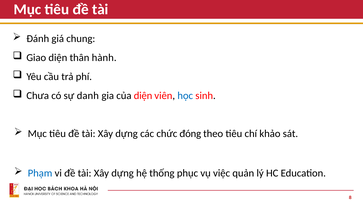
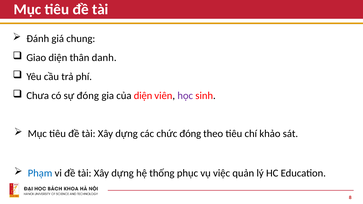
hành: hành -> danh
sự danh: danh -> đóng
học colour: blue -> purple
